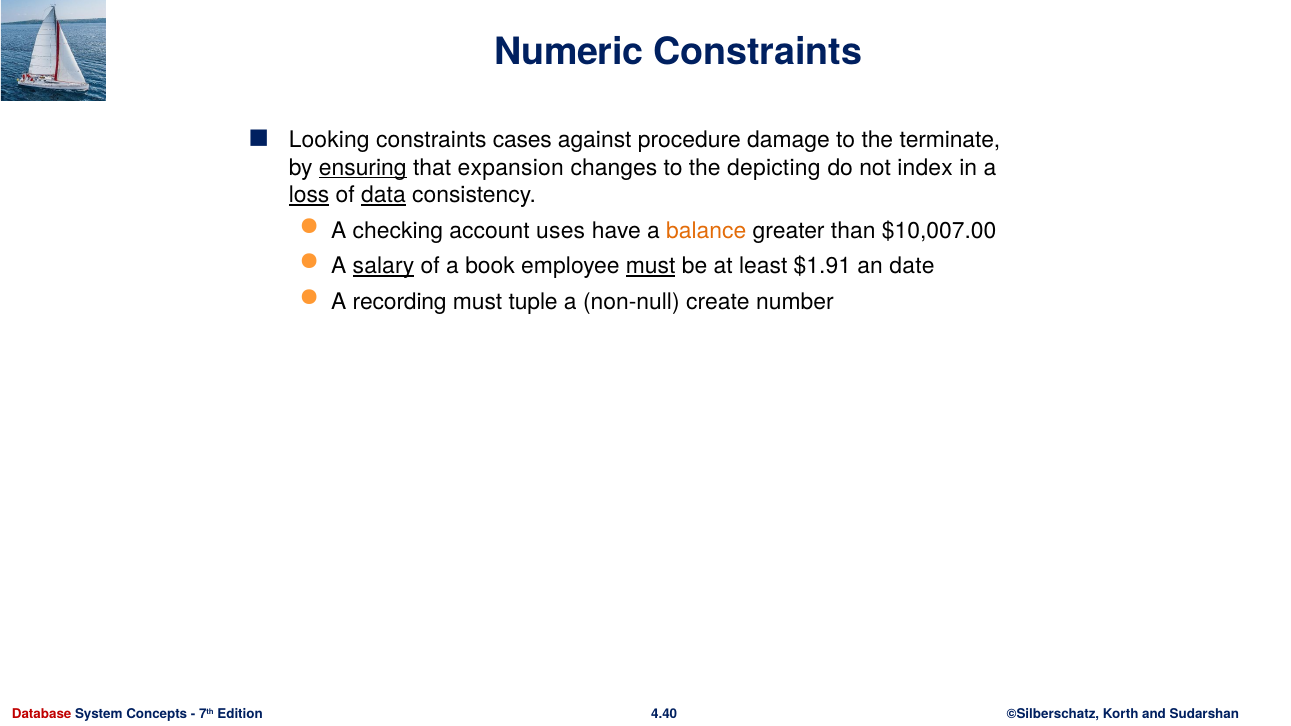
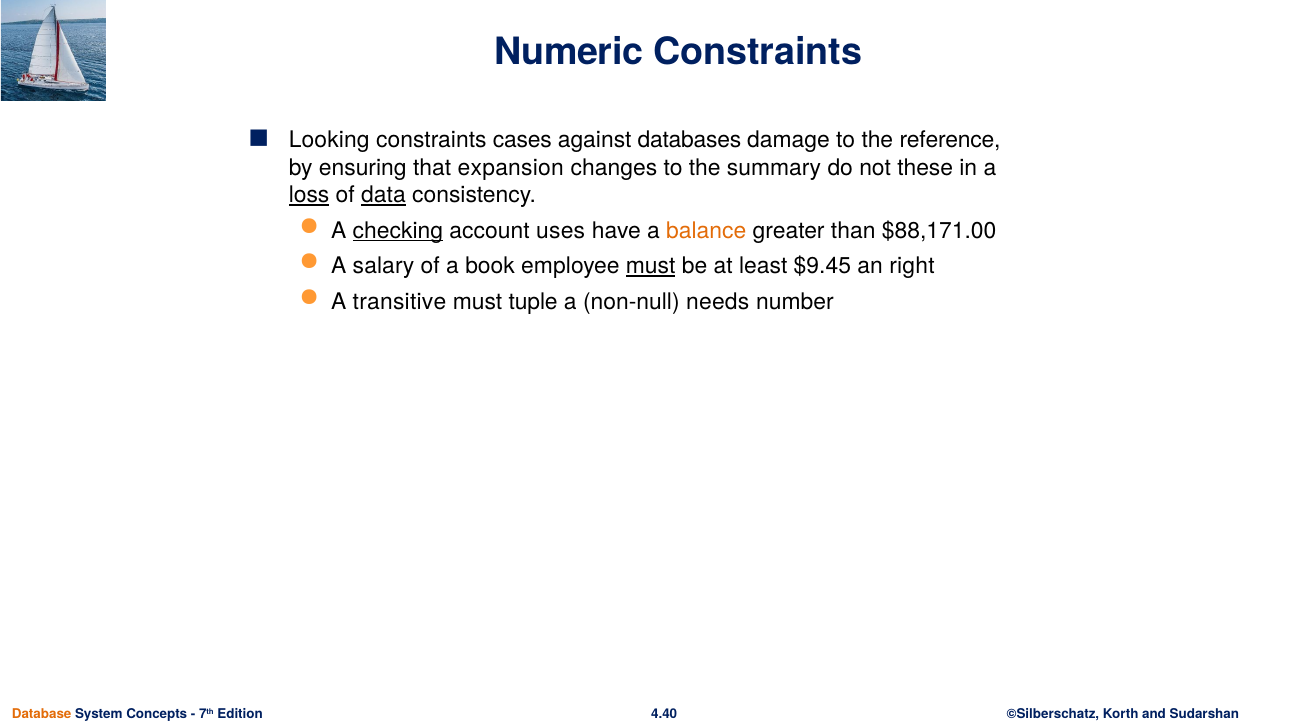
procedure: procedure -> databases
terminate: terminate -> reference
ensuring underline: present -> none
depicting: depicting -> summary
index: index -> these
checking underline: none -> present
$10,007.00: $10,007.00 -> $88,171.00
salary underline: present -> none
$1.91: $1.91 -> $9.45
date: date -> right
recording: recording -> transitive
create: create -> needs
Database colour: red -> orange
